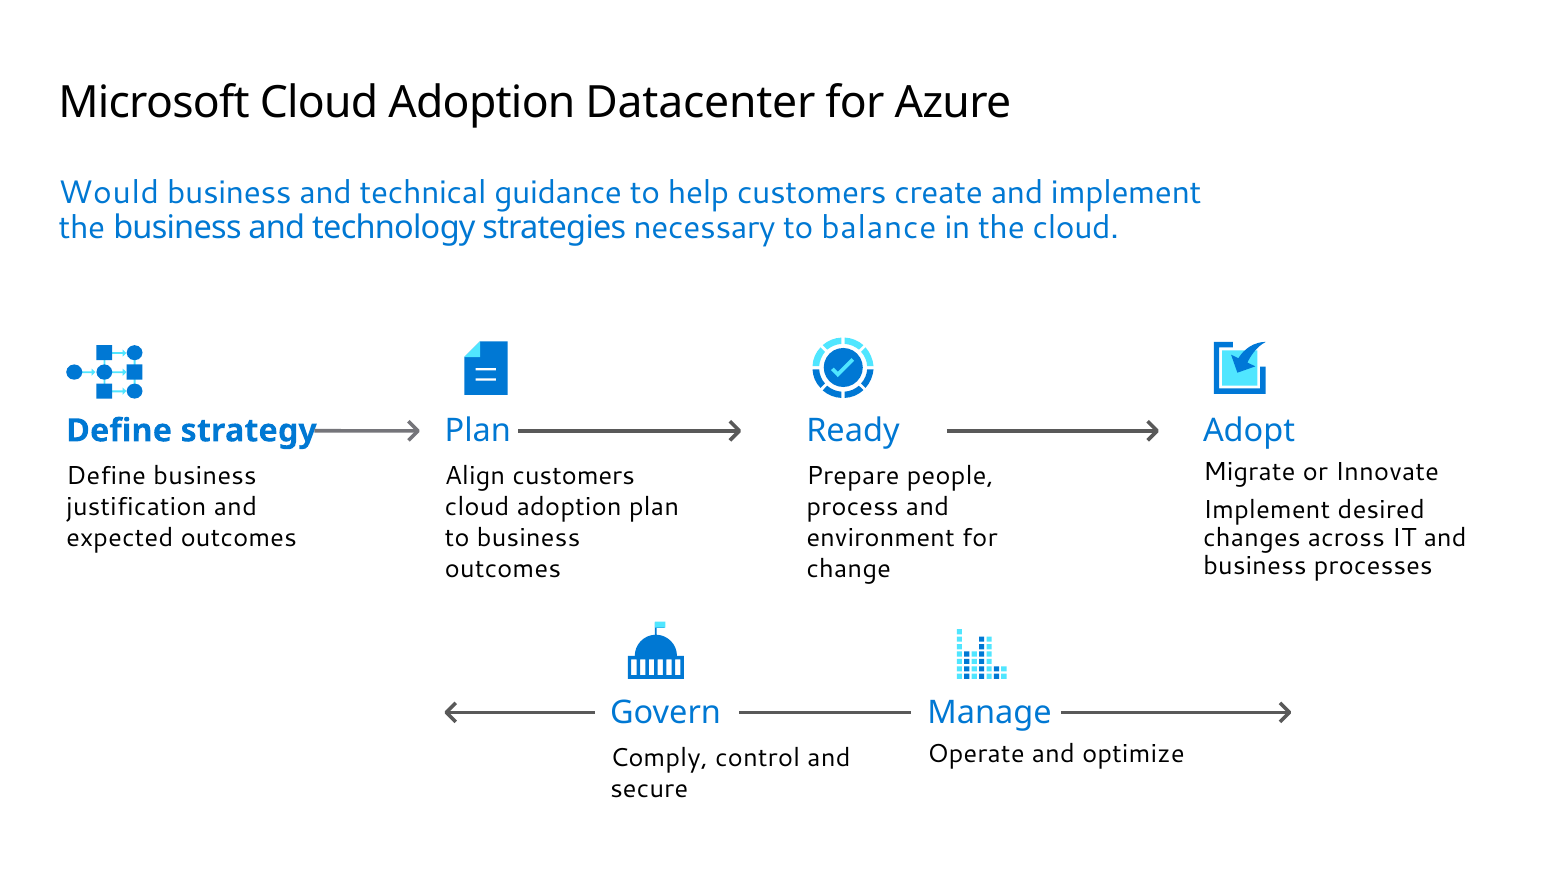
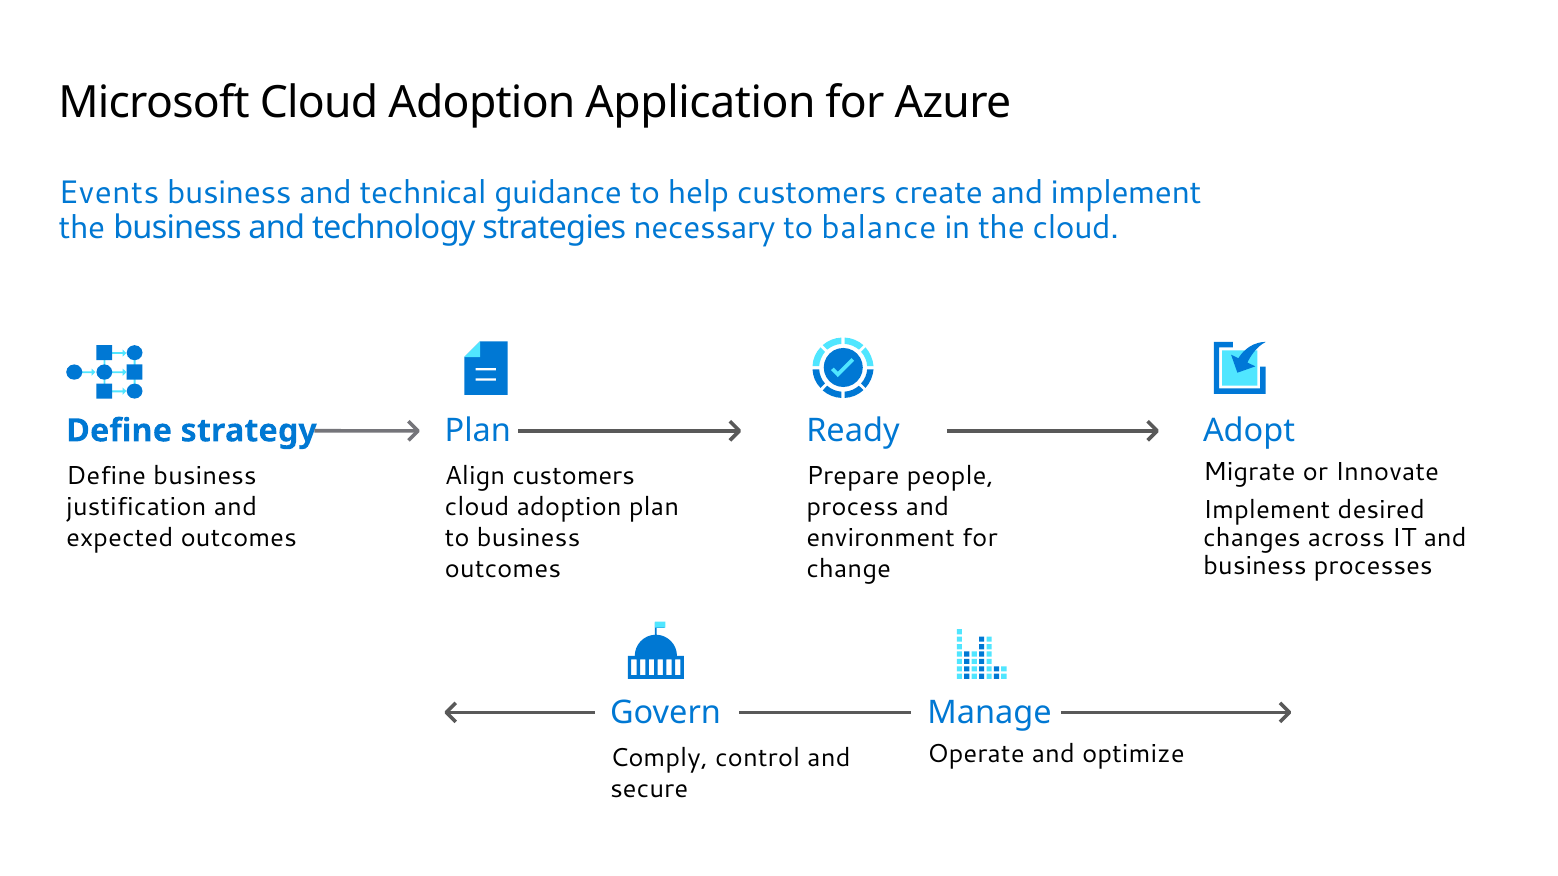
Datacenter: Datacenter -> Application
Would: Would -> Events
